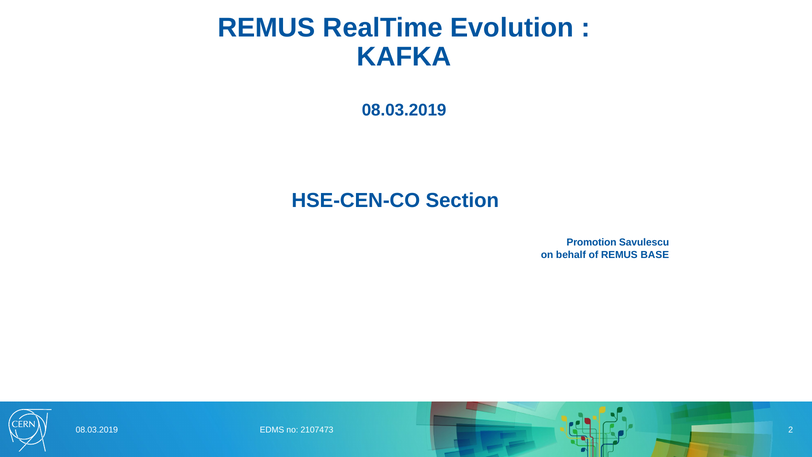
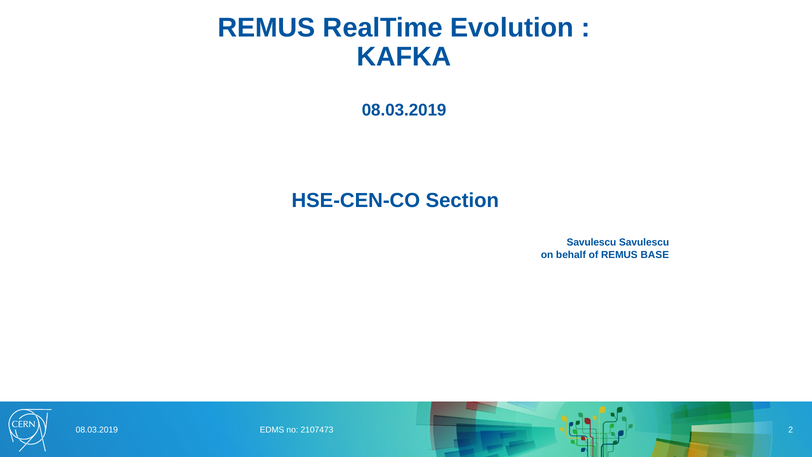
Promotion at (592, 243): Promotion -> Savulescu
